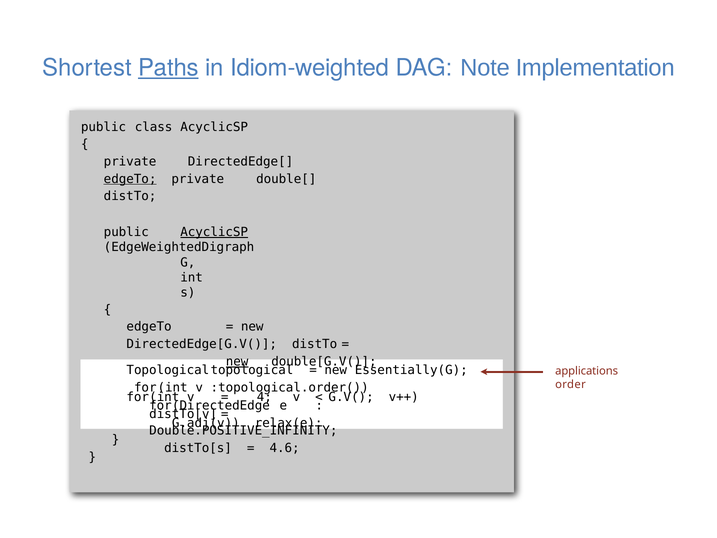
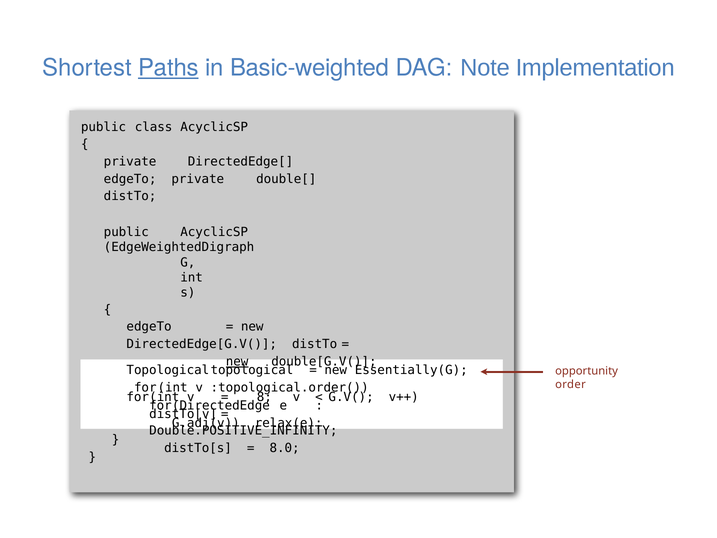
Idiom-weighted: Idiom-weighted -> Basic-weighted
edgeTo at (130, 179) underline: present -> none
AcyclicSP at (214, 232) underline: present -> none
applications: applications -> opportunity
4: 4 -> 8
4.6: 4.6 -> 8.0
